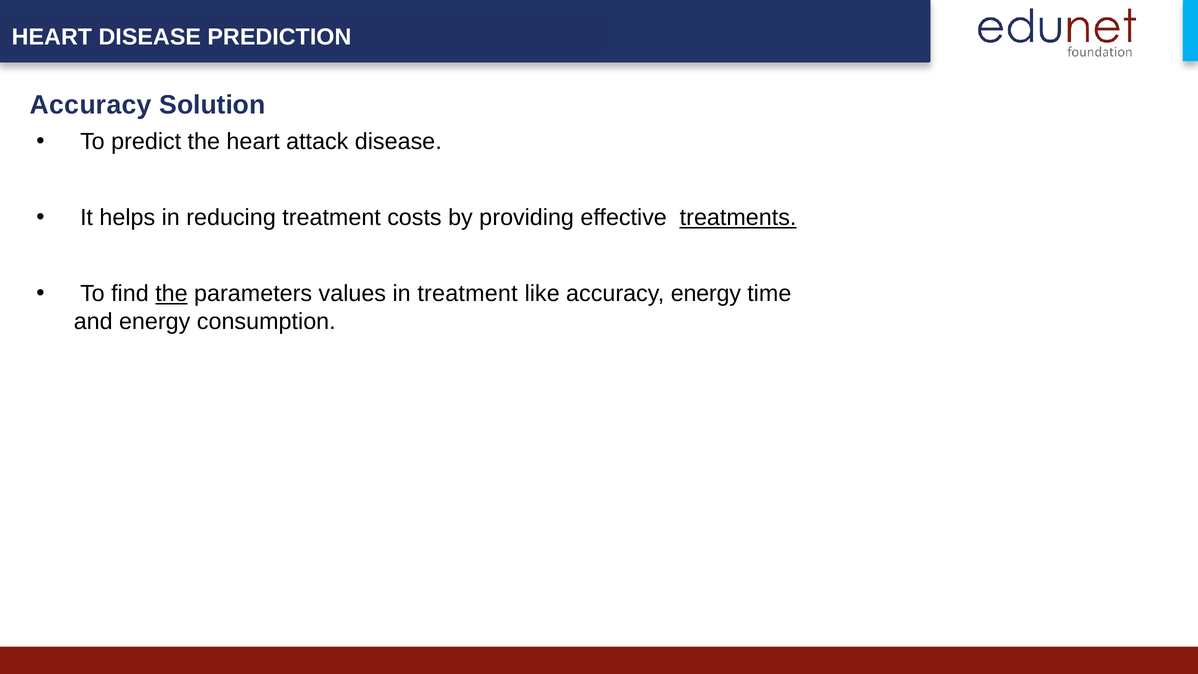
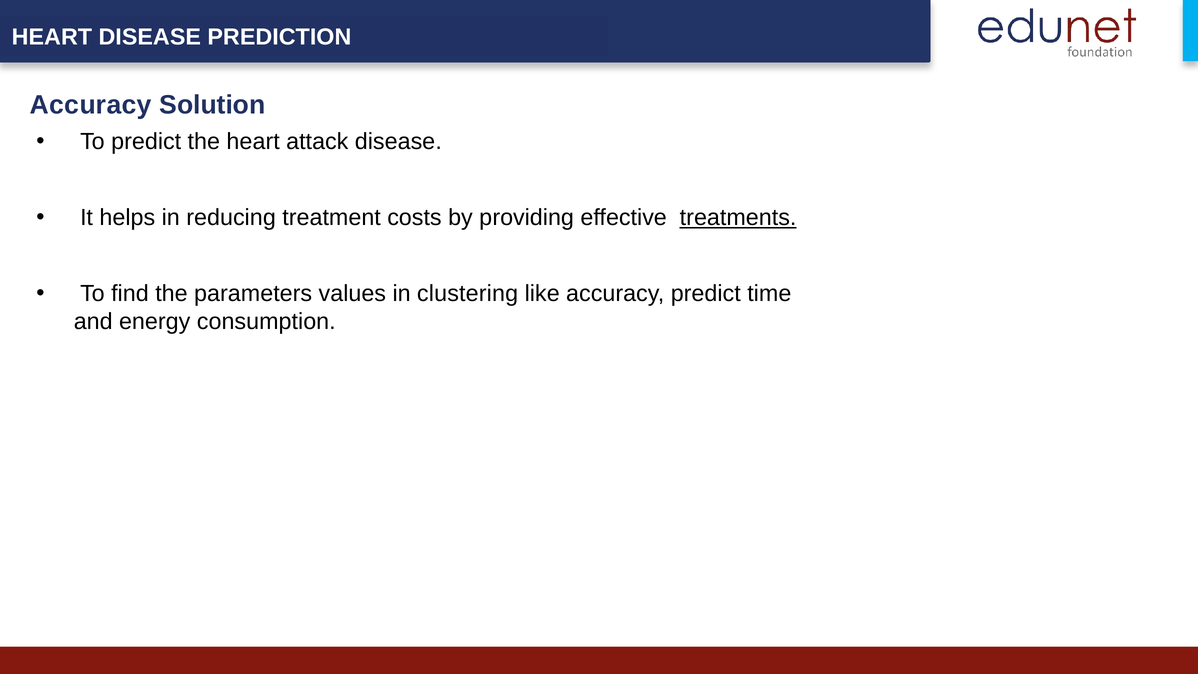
the at (171, 294) underline: present -> none
in treatment: treatment -> clustering
accuracy energy: energy -> predict
